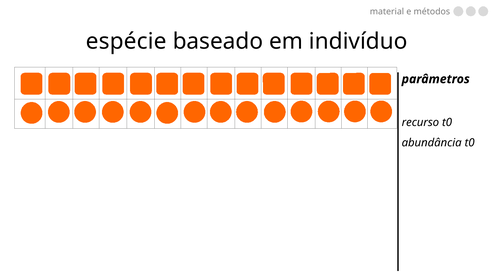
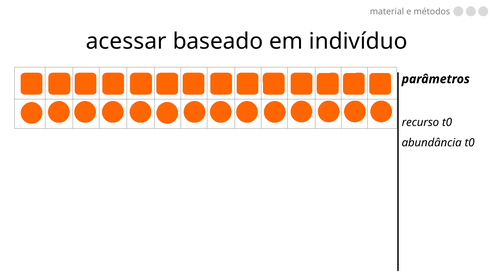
espécie: espécie -> acessar
